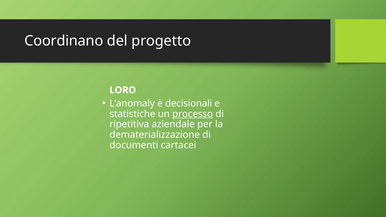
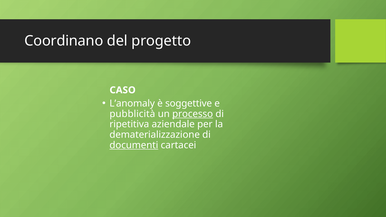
LORO: LORO -> CASO
decisionali: decisionali -> soggettive
statistiche: statistiche -> pubblicità
documenti underline: none -> present
